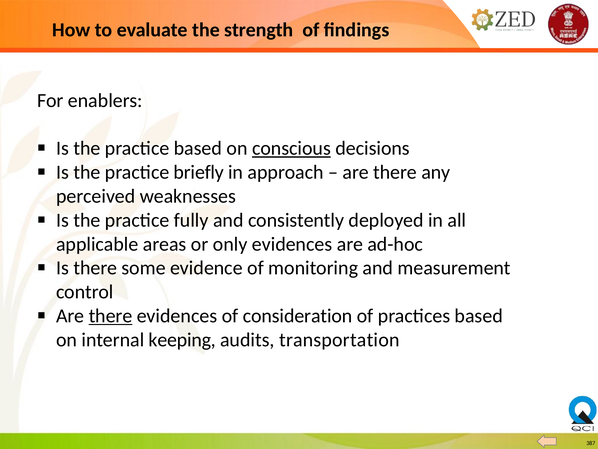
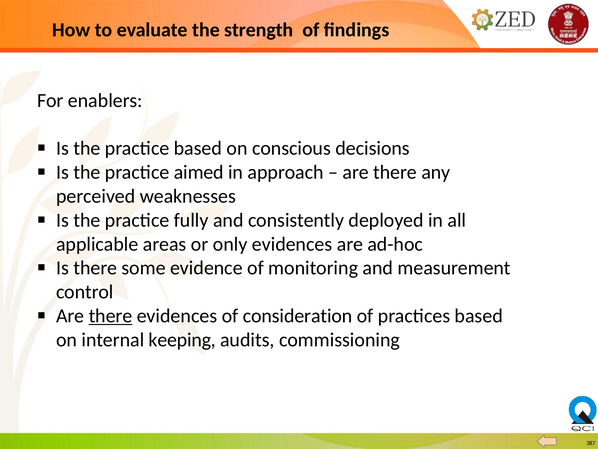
conscious underline: present -> none
briefly: briefly -> aimed
transportation: transportation -> commissioning
